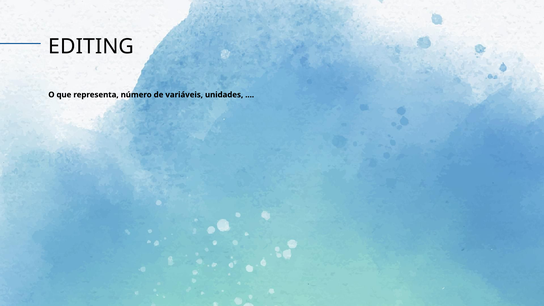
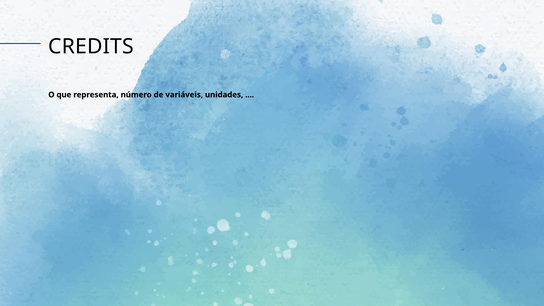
EDITING: EDITING -> CREDITS
